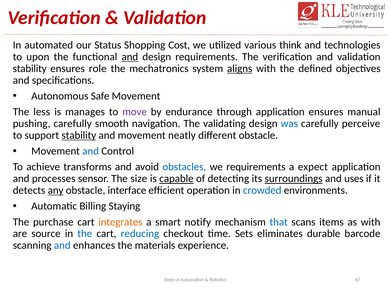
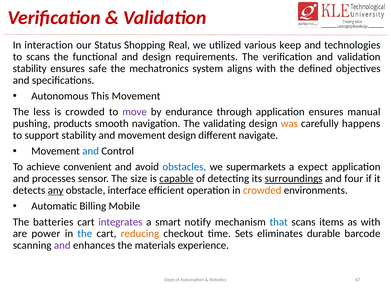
automated: automated -> interaction
Cost: Cost -> Real
think: think -> keep
to upon: upon -> scans
and at (130, 57) underline: present -> none
role: role -> safe
aligns underline: present -> none
Safe: Safe -> This
is manages: manages -> crowded
pushing carefully: carefully -> products
was colour: blue -> orange
perceive: perceive -> happens
stability at (79, 135) underline: present -> none
movement neatly: neatly -> design
different obstacle: obstacle -> navigate
transforms: transforms -> convenient
we requirements: requirements -> supermarkets
uses: uses -> four
crowded at (262, 191) colour: blue -> orange
Staying: Staying -> Mobile
purchase: purchase -> batteries
integrates colour: orange -> purple
source: source -> power
reducing colour: blue -> orange
and at (62, 246) colour: blue -> purple
